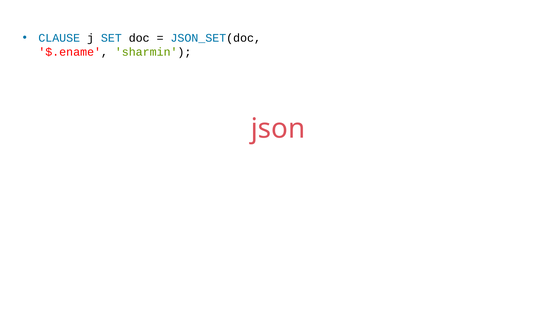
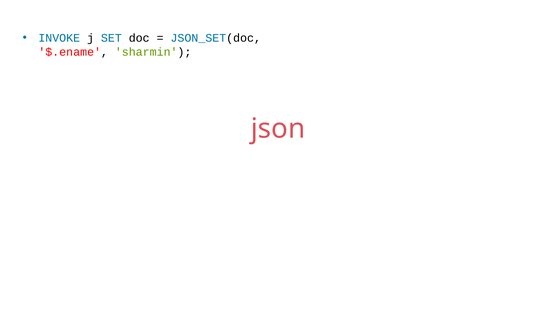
CLAUSE: CLAUSE -> INVOKE
